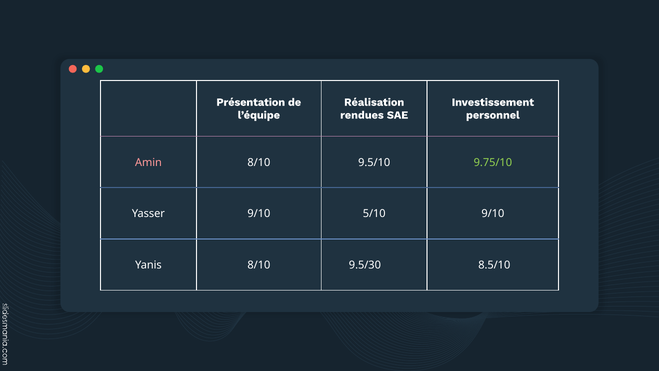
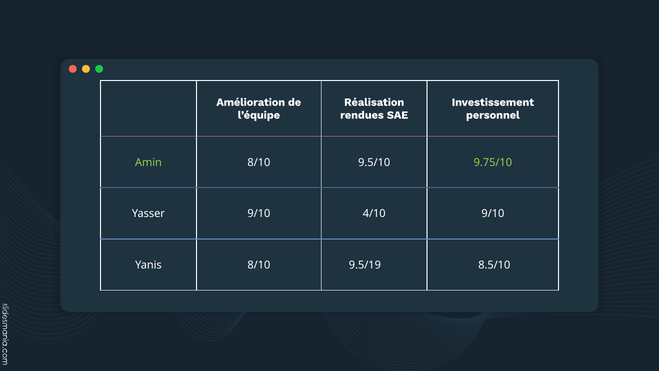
Présentation: Présentation -> Amélioration
Amin colour: pink -> light green
5/10: 5/10 -> 4/10
9.5/30: 9.5/30 -> 9.5/19
